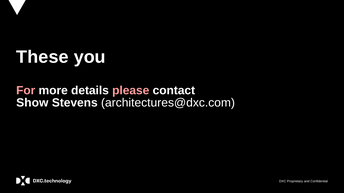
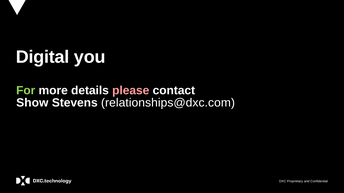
These: These -> Digital
For colour: pink -> light green
architectures@dxc.com: architectures@dxc.com -> relationships@dxc.com
